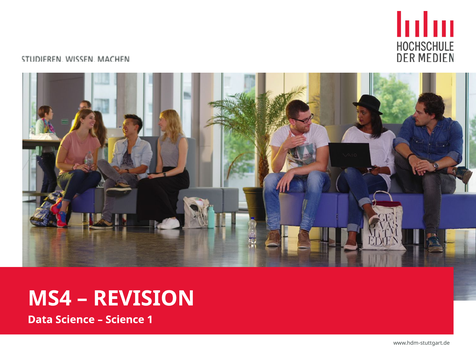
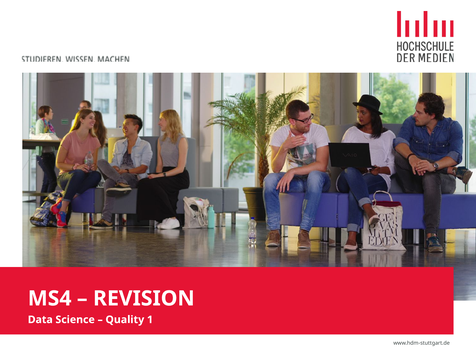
Science at (125, 320): Science -> Quality
